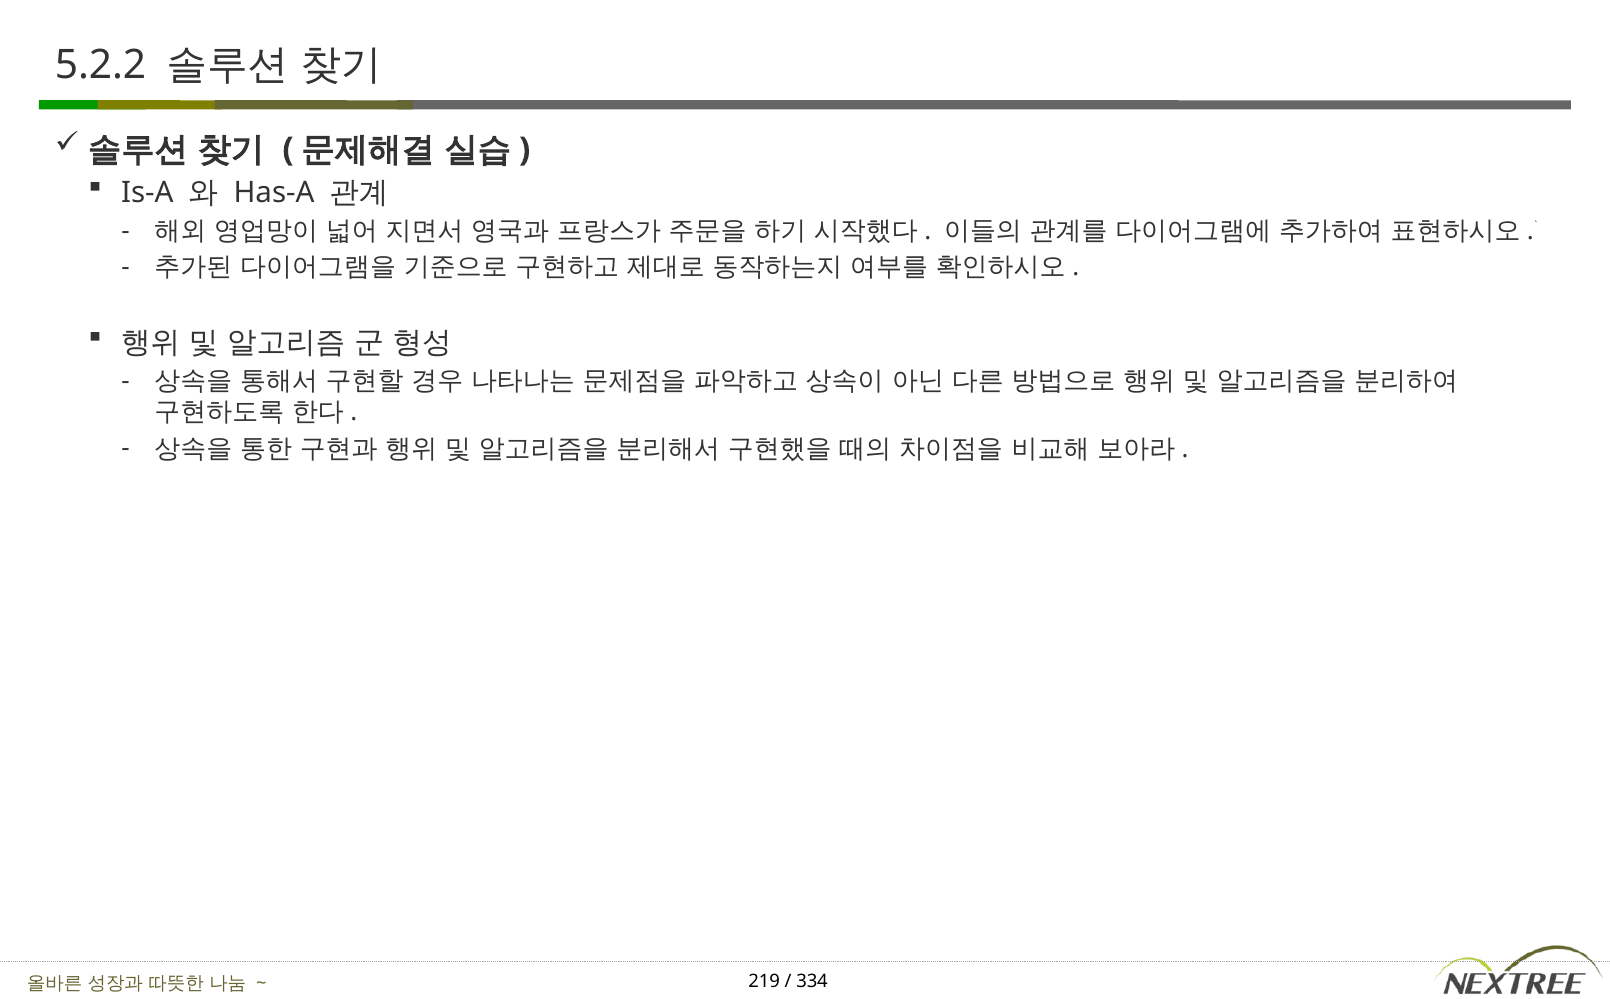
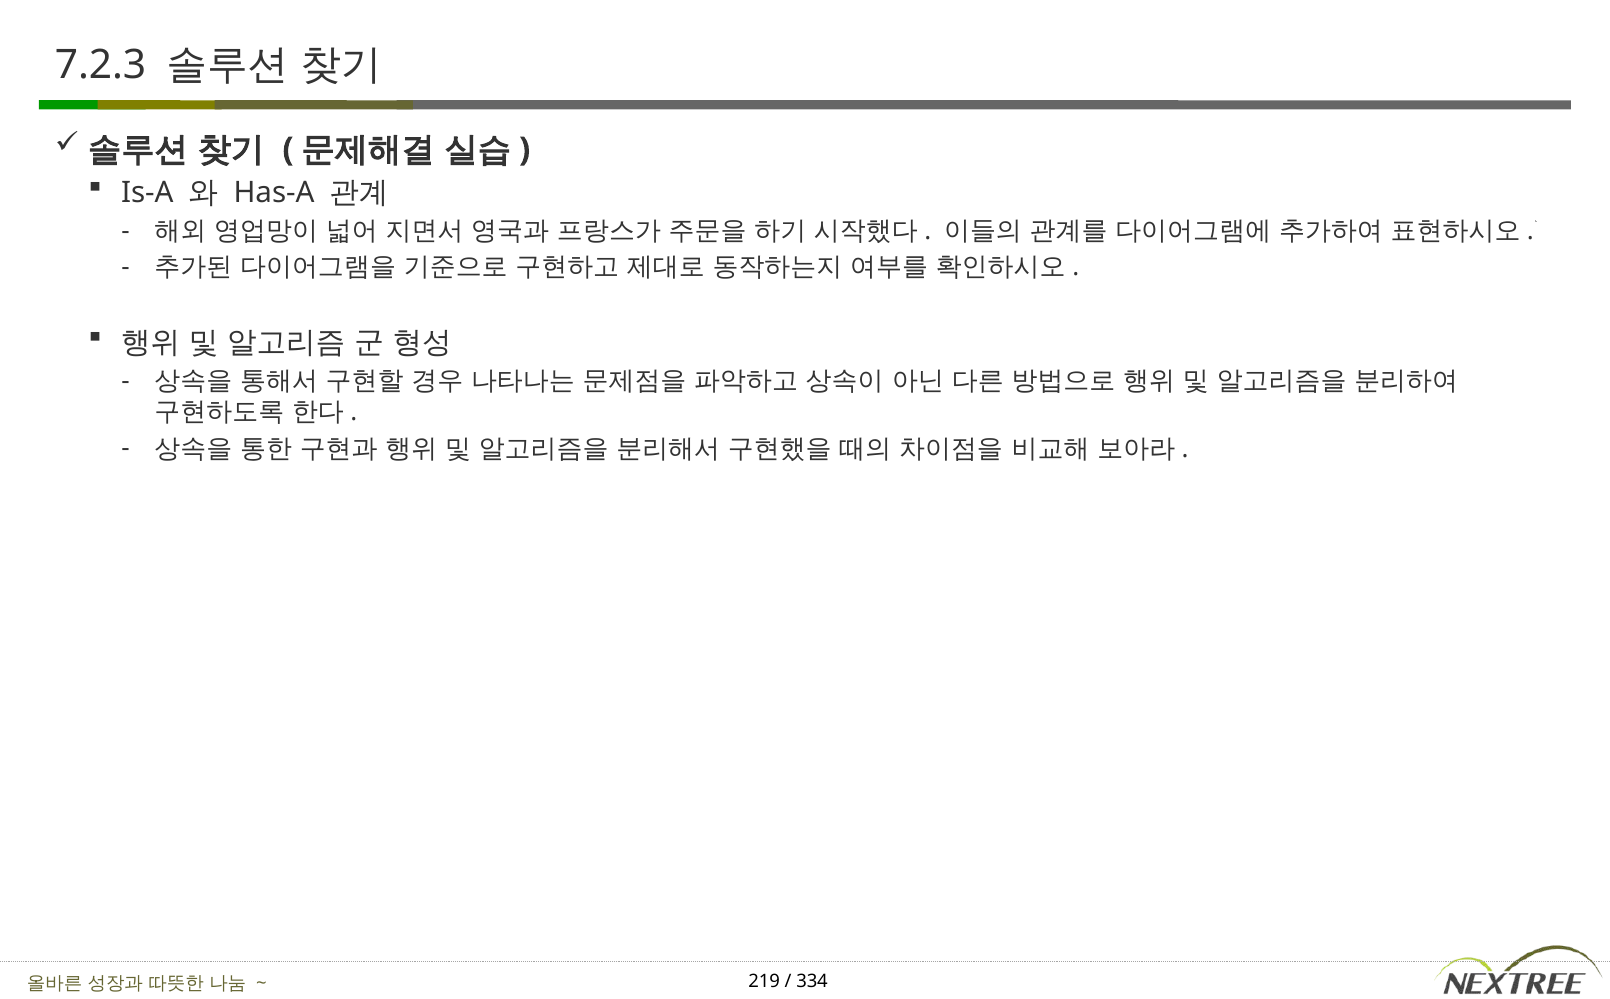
5.2.2: 5.2.2 -> 7.2.3
